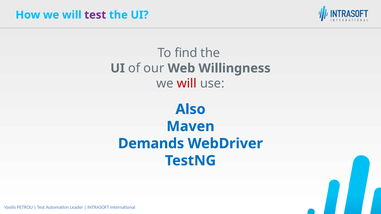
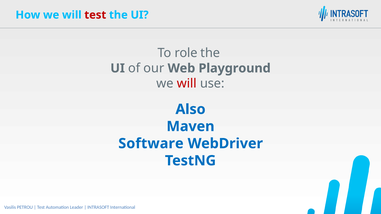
test at (95, 15) colour: purple -> red
find: find -> role
Willingness: Willingness -> Playground
Demands: Demands -> Software
